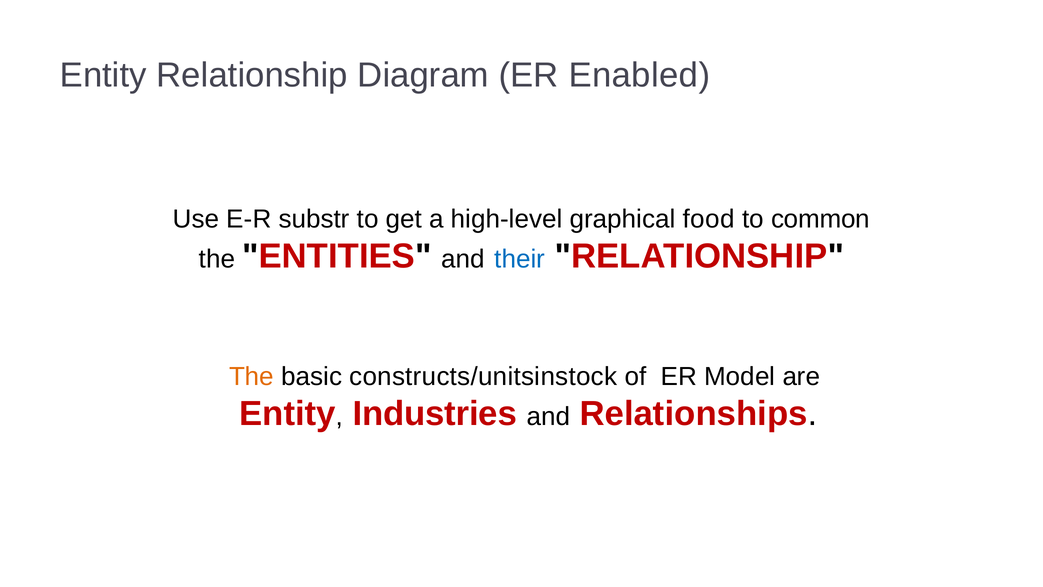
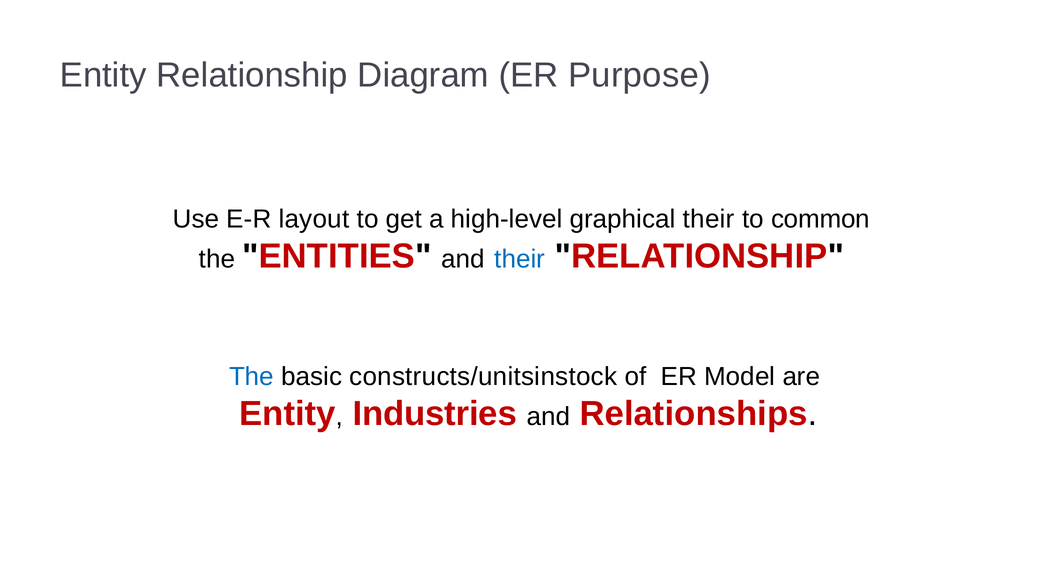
Enabled: Enabled -> Purpose
substr: substr -> layout
graphical food: food -> their
The at (252, 377) colour: orange -> blue
